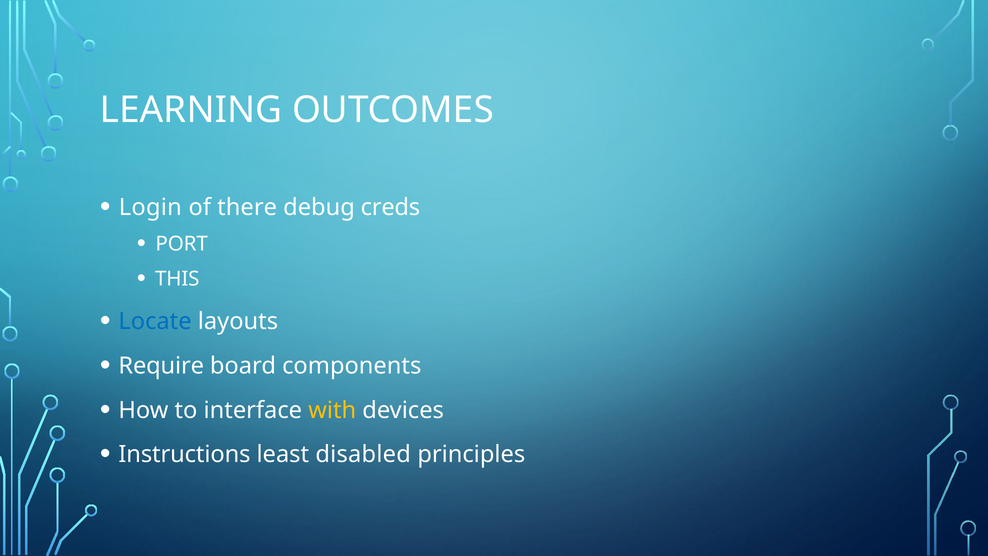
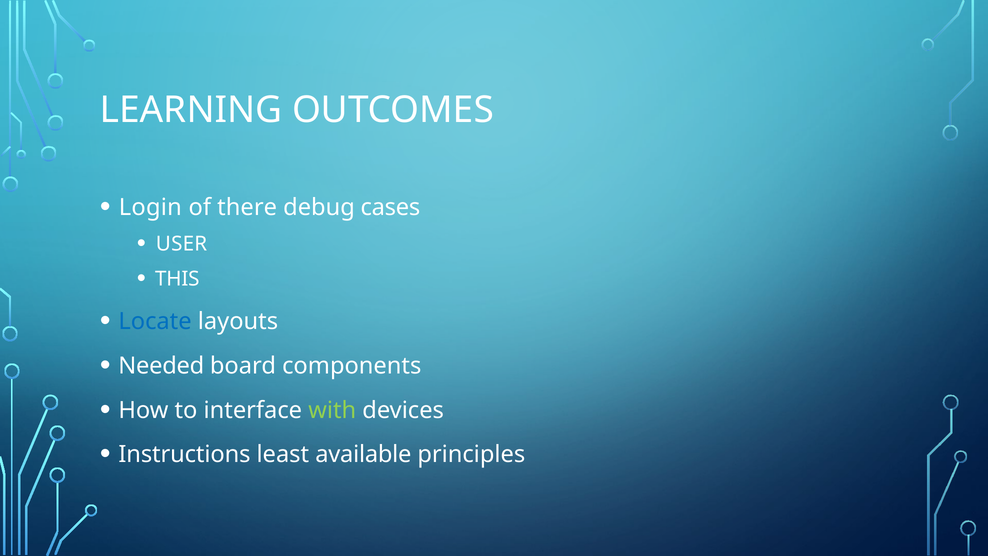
creds: creds -> cases
PORT: PORT -> USER
Require: Require -> Needed
with colour: yellow -> light green
disabled: disabled -> available
